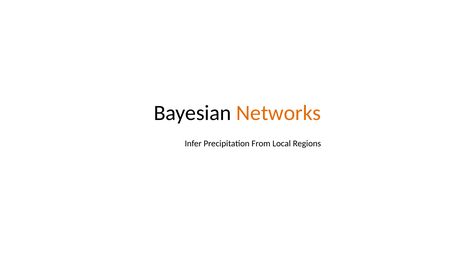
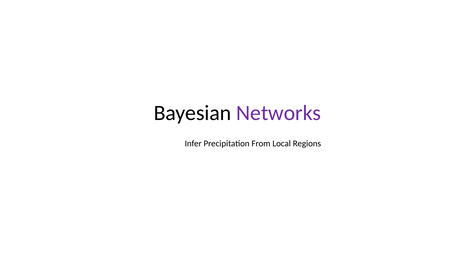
Networks colour: orange -> purple
